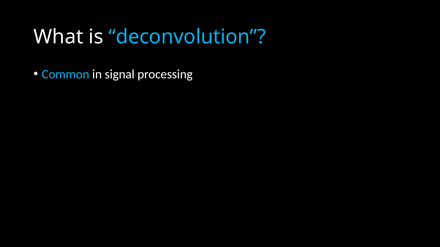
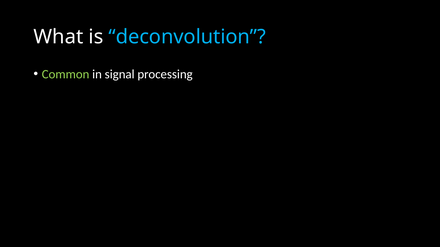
Common colour: light blue -> light green
